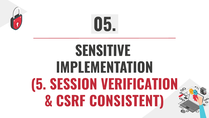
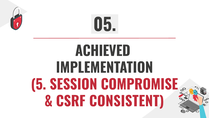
SENSITIVE: SENSITIVE -> ACHIEVED
VERIFICATION: VERIFICATION -> COMPROMISE
